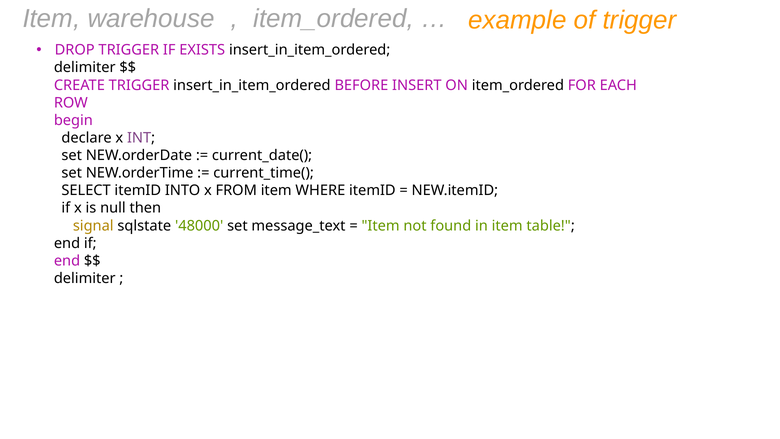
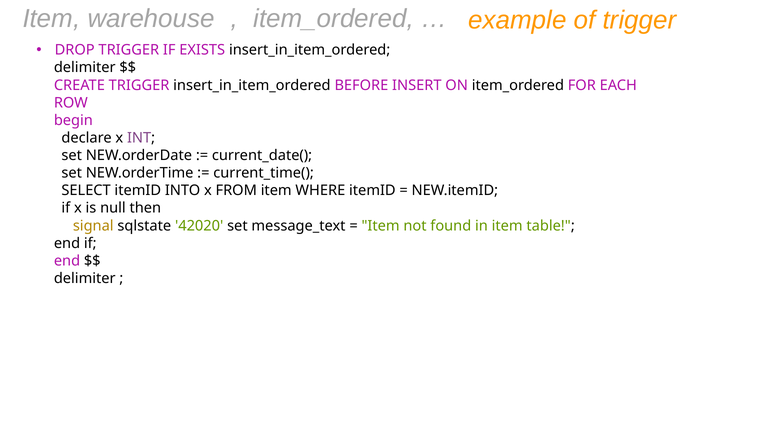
48000: 48000 -> 42020
